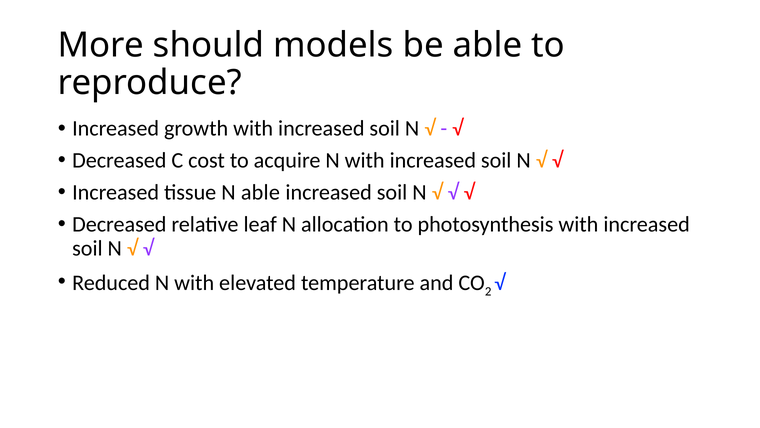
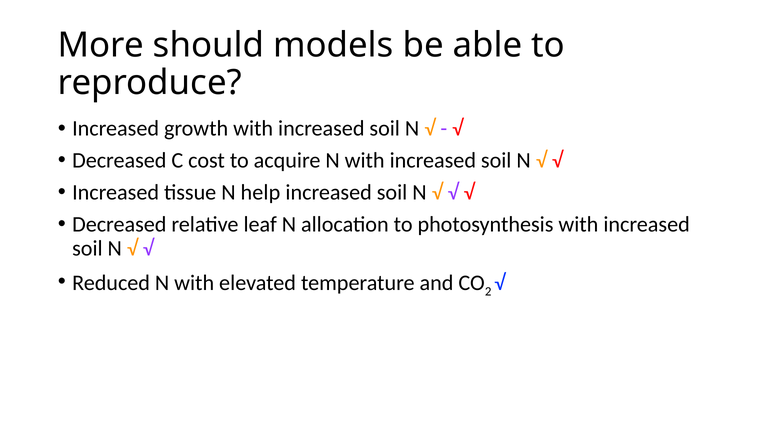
N able: able -> help
